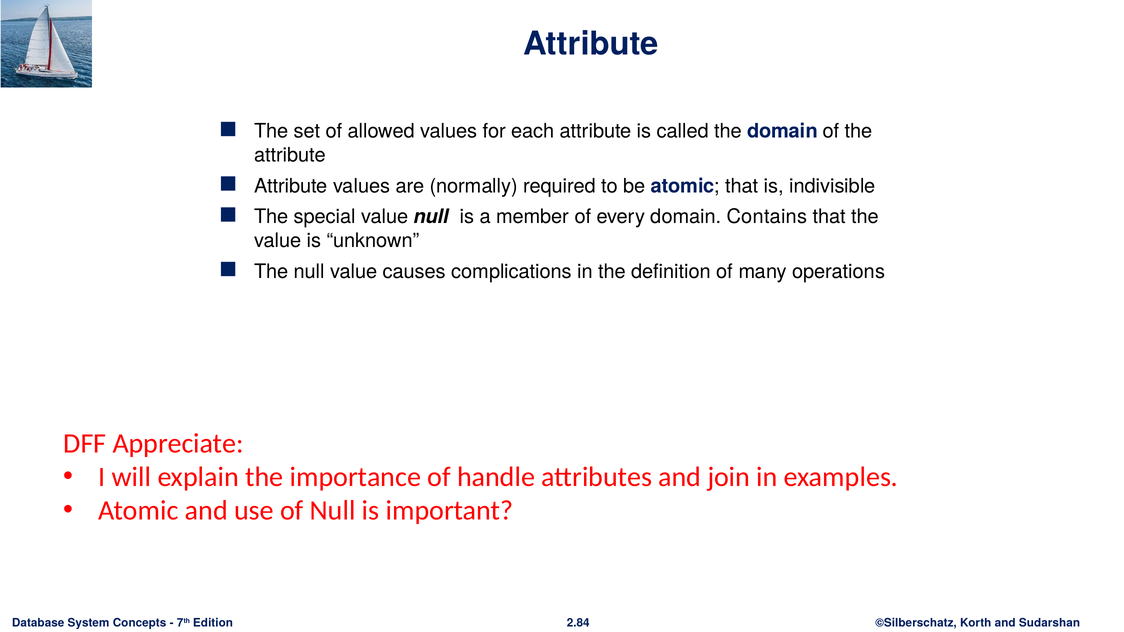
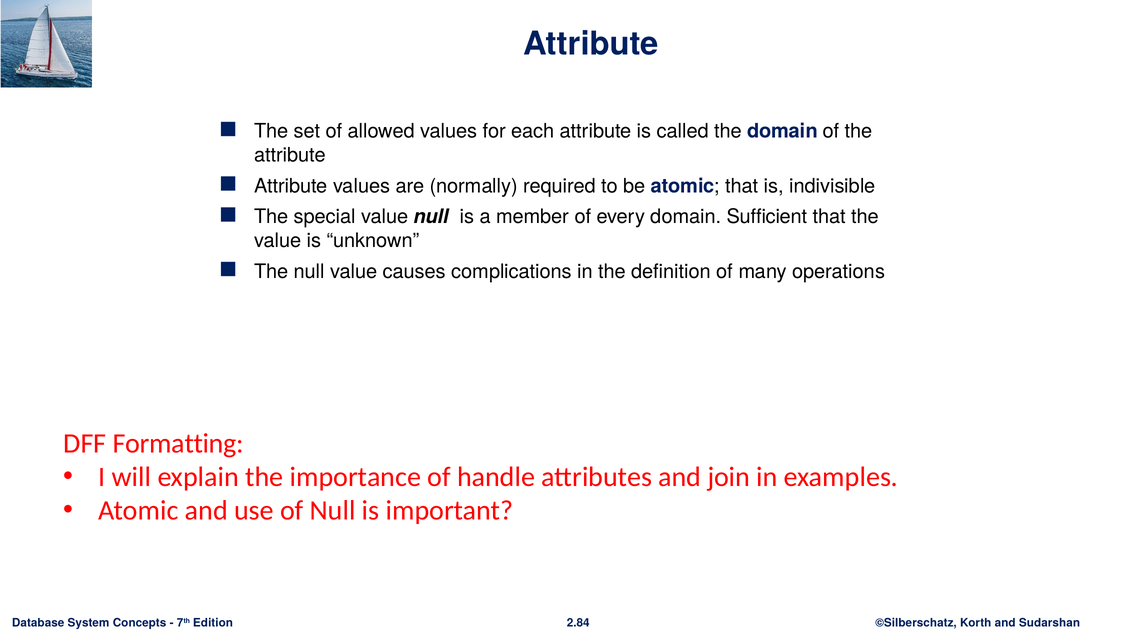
Contains: Contains -> Sufficient
Appreciate: Appreciate -> Formatting
